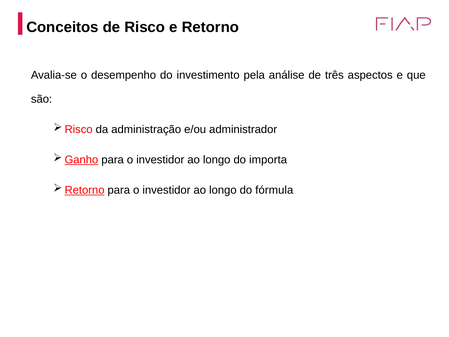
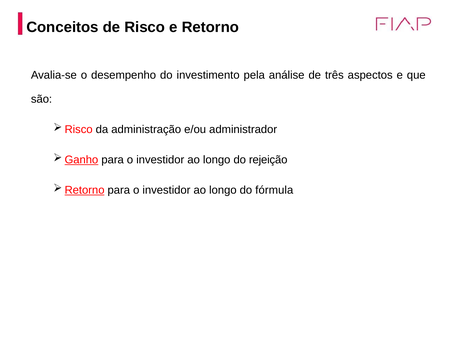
importa: importa -> rejeição
